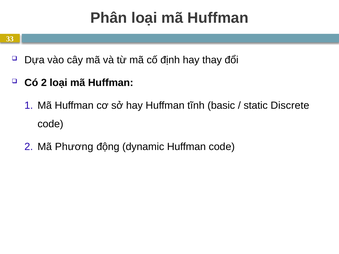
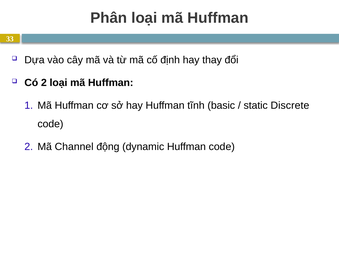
Phương: Phương -> Channel
